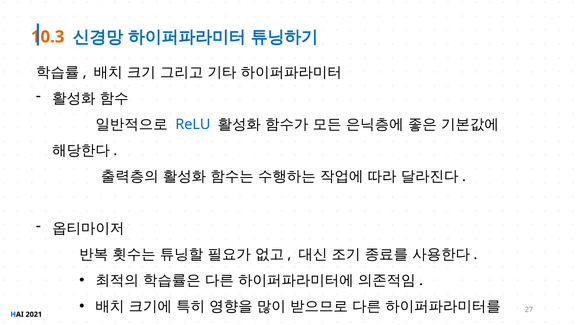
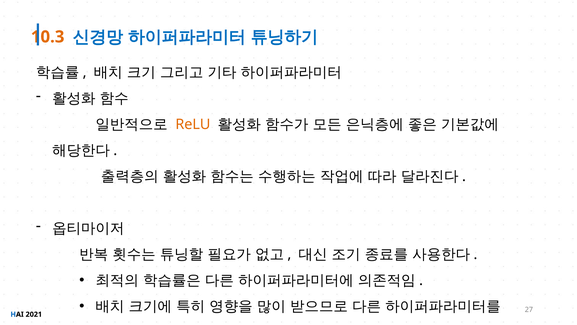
ReLU colour: blue -> orange
